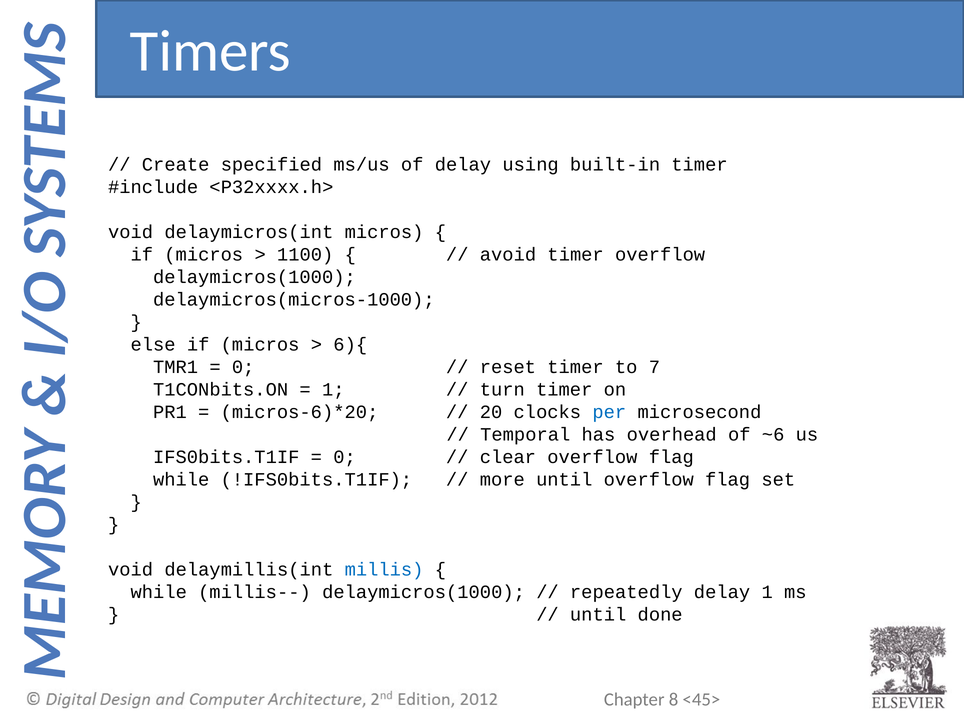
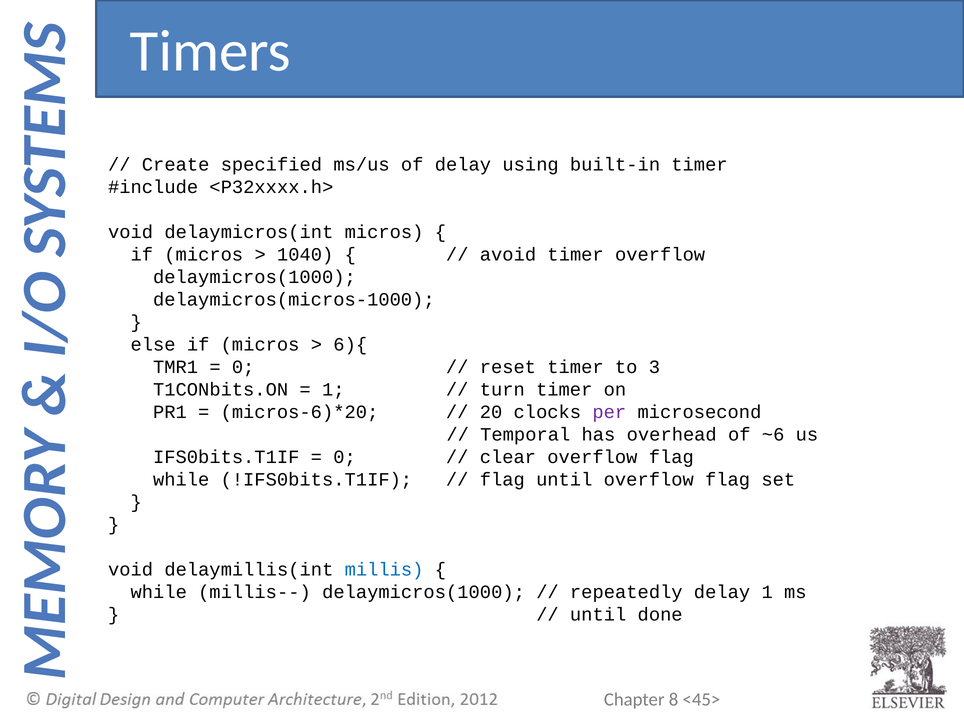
1100: 1100 -> 1040
7: 7 -> 3
per colour: blue -> purple
more at (502, 479): more -> flag
